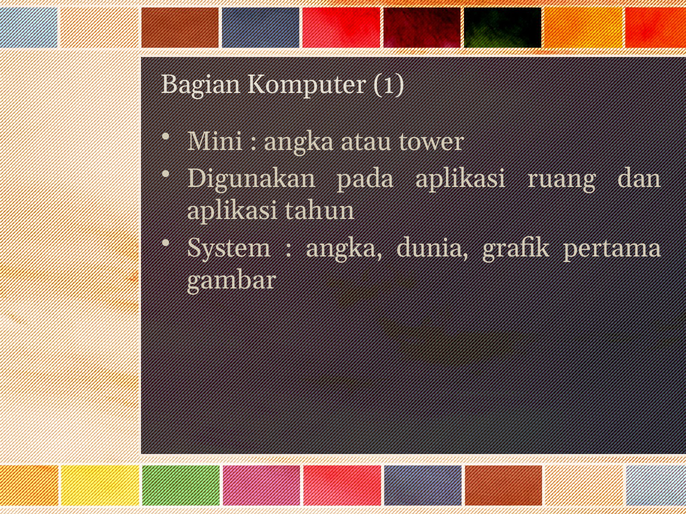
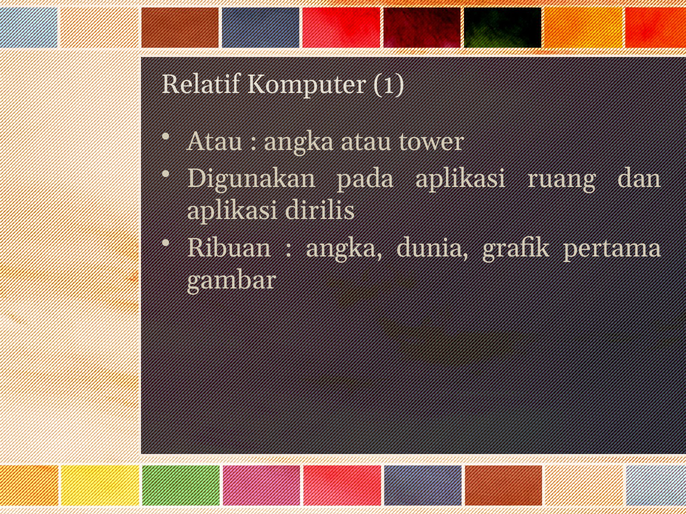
Bagian: Bagian -> Relatif
Mini at (215, 141): Mini -> Atau
tahun: tahun -> dirilis
System: System -> Ribuan
